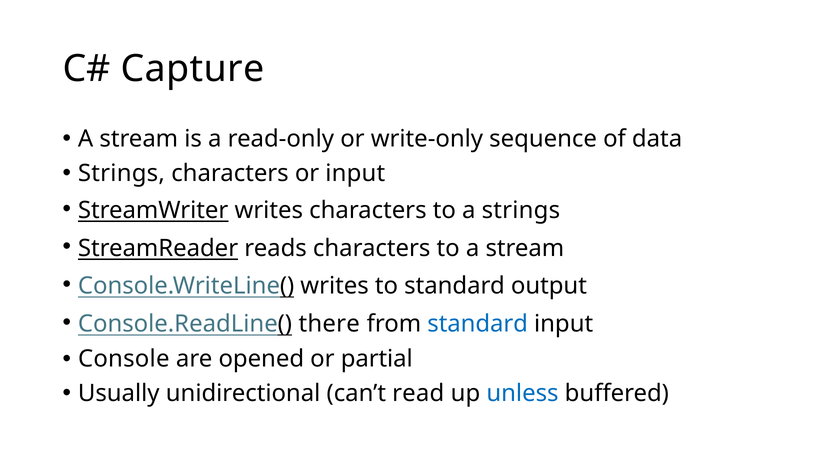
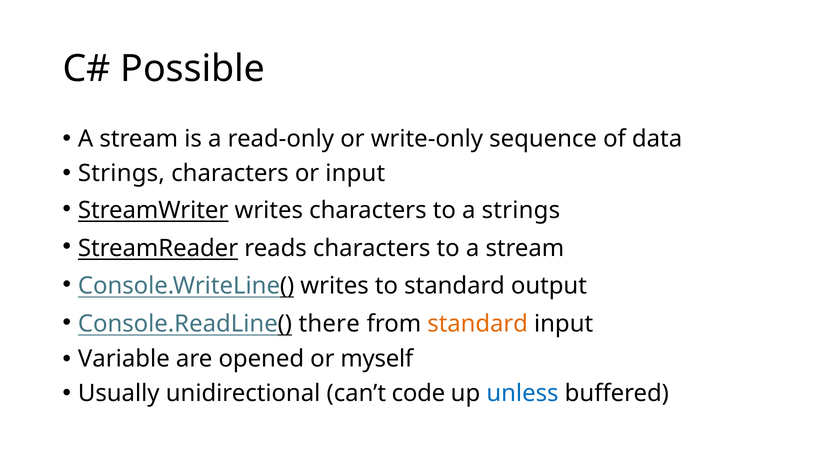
Capture: Capture -> Possible
standard at (478, 324) colour: blue -> orange
Console: Console -> Variable
partial: partial -> myself
read: read -> code
